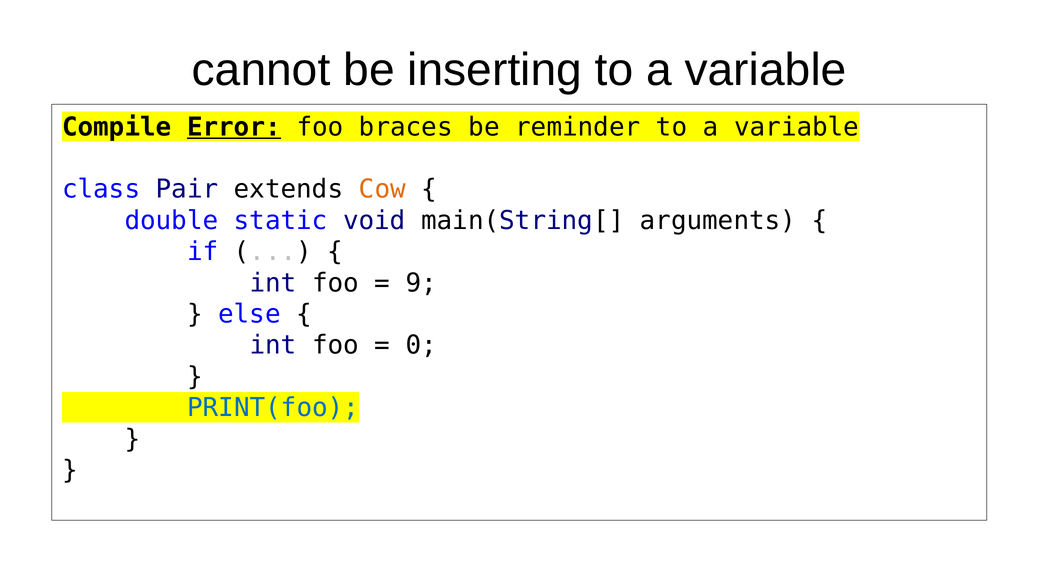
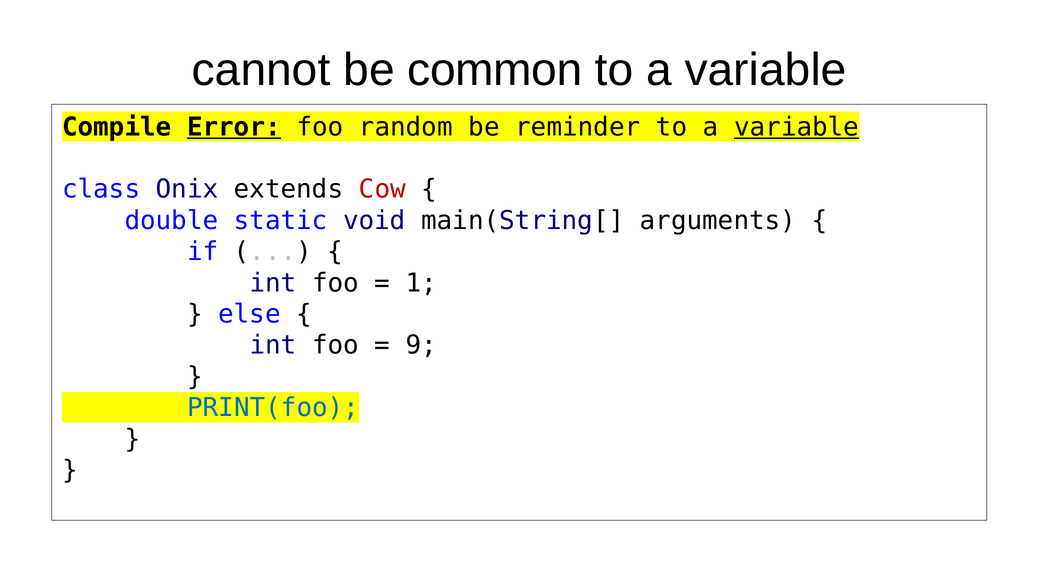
inserting: inserting -> common
braces: braces -> random
variable at (797, 127) underline: none -> present
Pair: Pair -> Onix
Cow colour: orange -> red
9: 9 -> 1
0: 0 -> 9
